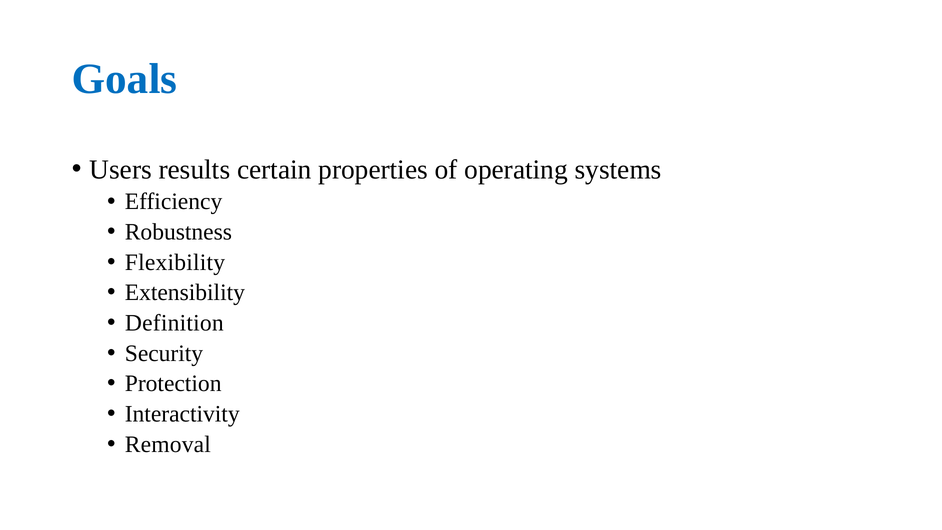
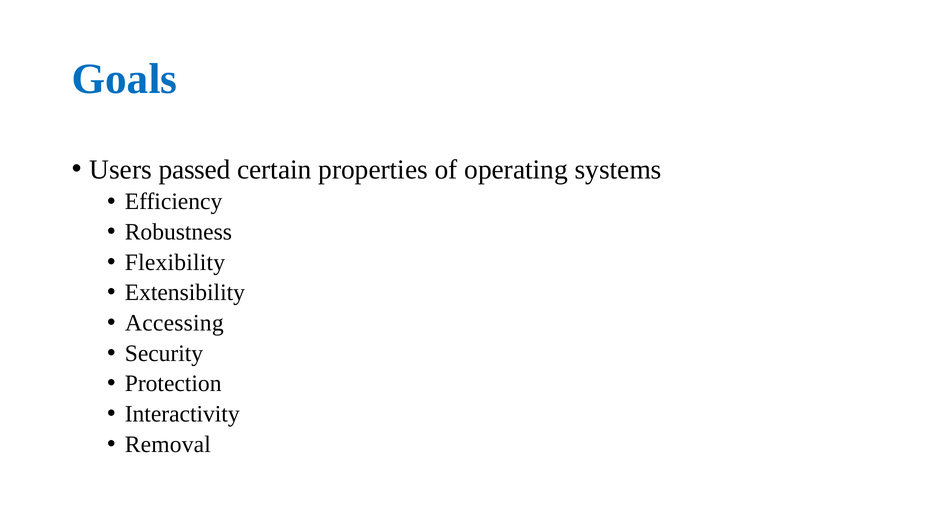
results: results -> passed
Definition: Definition -> Accessing
